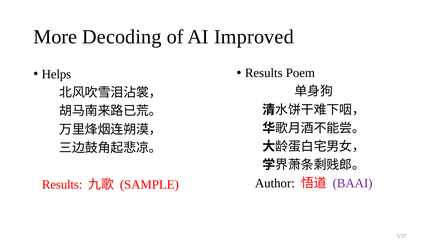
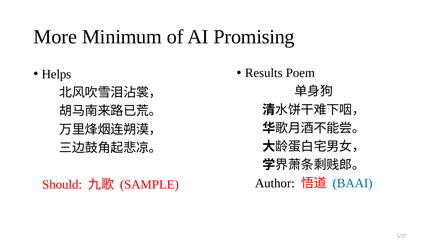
Decoding: Decoding -> Minimum
Improved: Improved -> Promising
BAAI colour: purple -> blue
Results at (62, 185): Results -> Should
